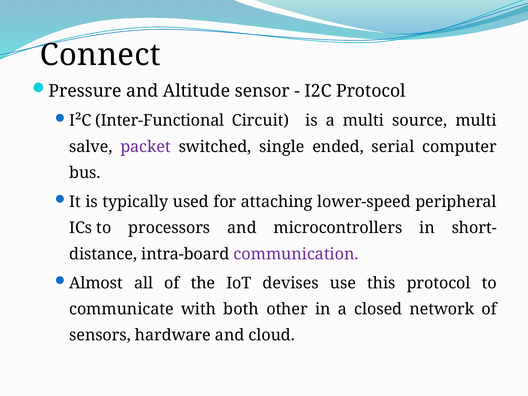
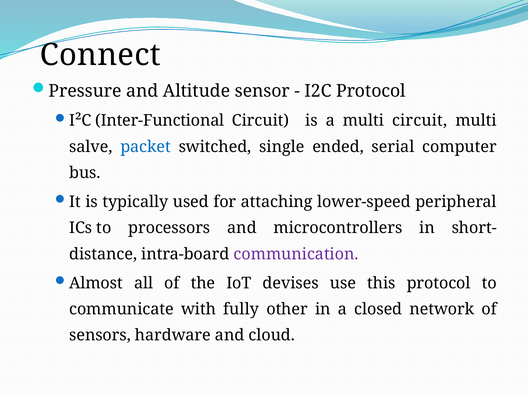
multi source: source -> circuit
packet colour: purple -> blue
both: both -> fully
